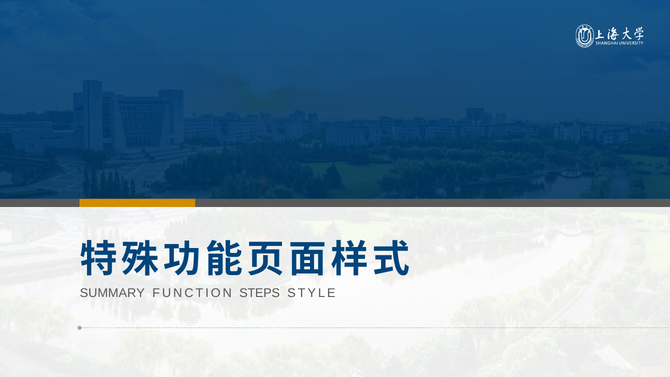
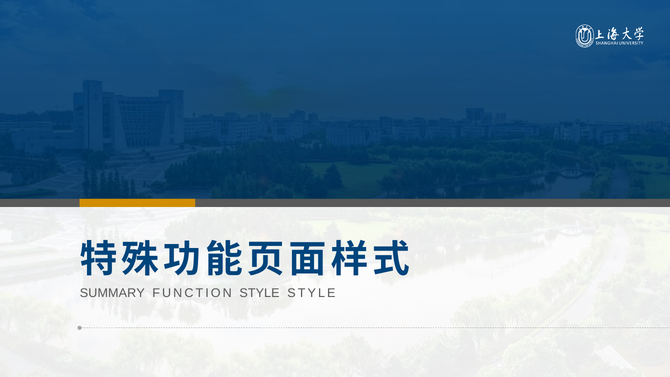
FUNCTION STEPS: STEPS -> STYLE
